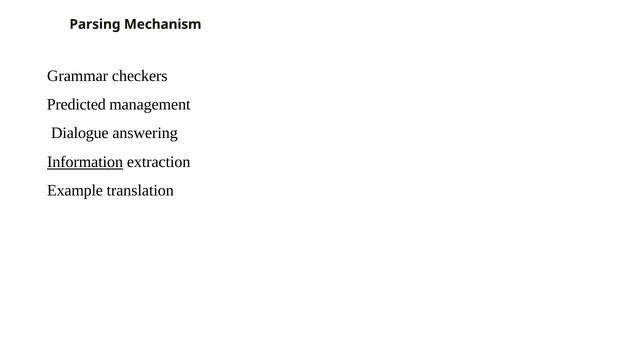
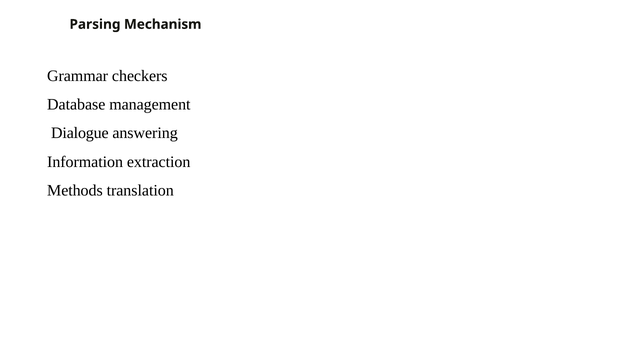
Predicted: Predicted -> Database
Information underline: present -> none
Example: Example -> Methods
